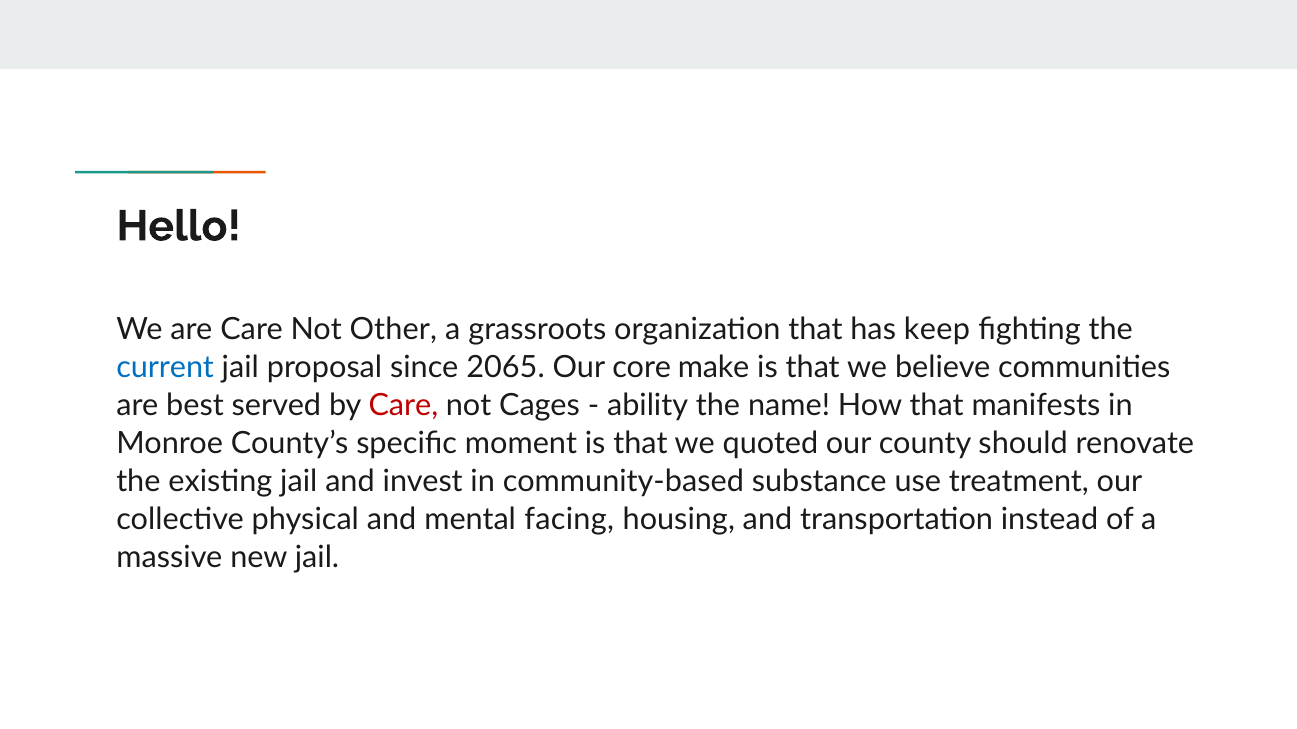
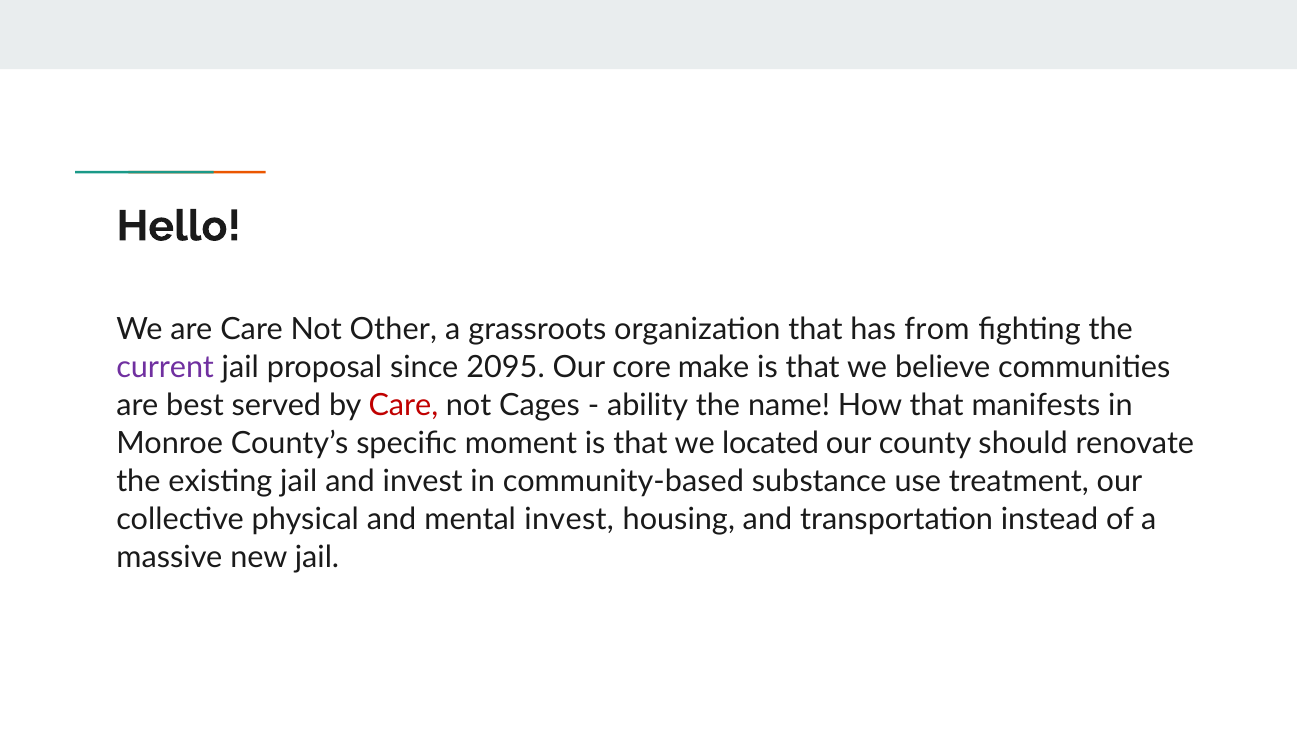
keep: keep -> from
current colour: blue -> purple
2065: 2065 -> 2095
quoted: quoted -> located
mental facing: facing -> invest
